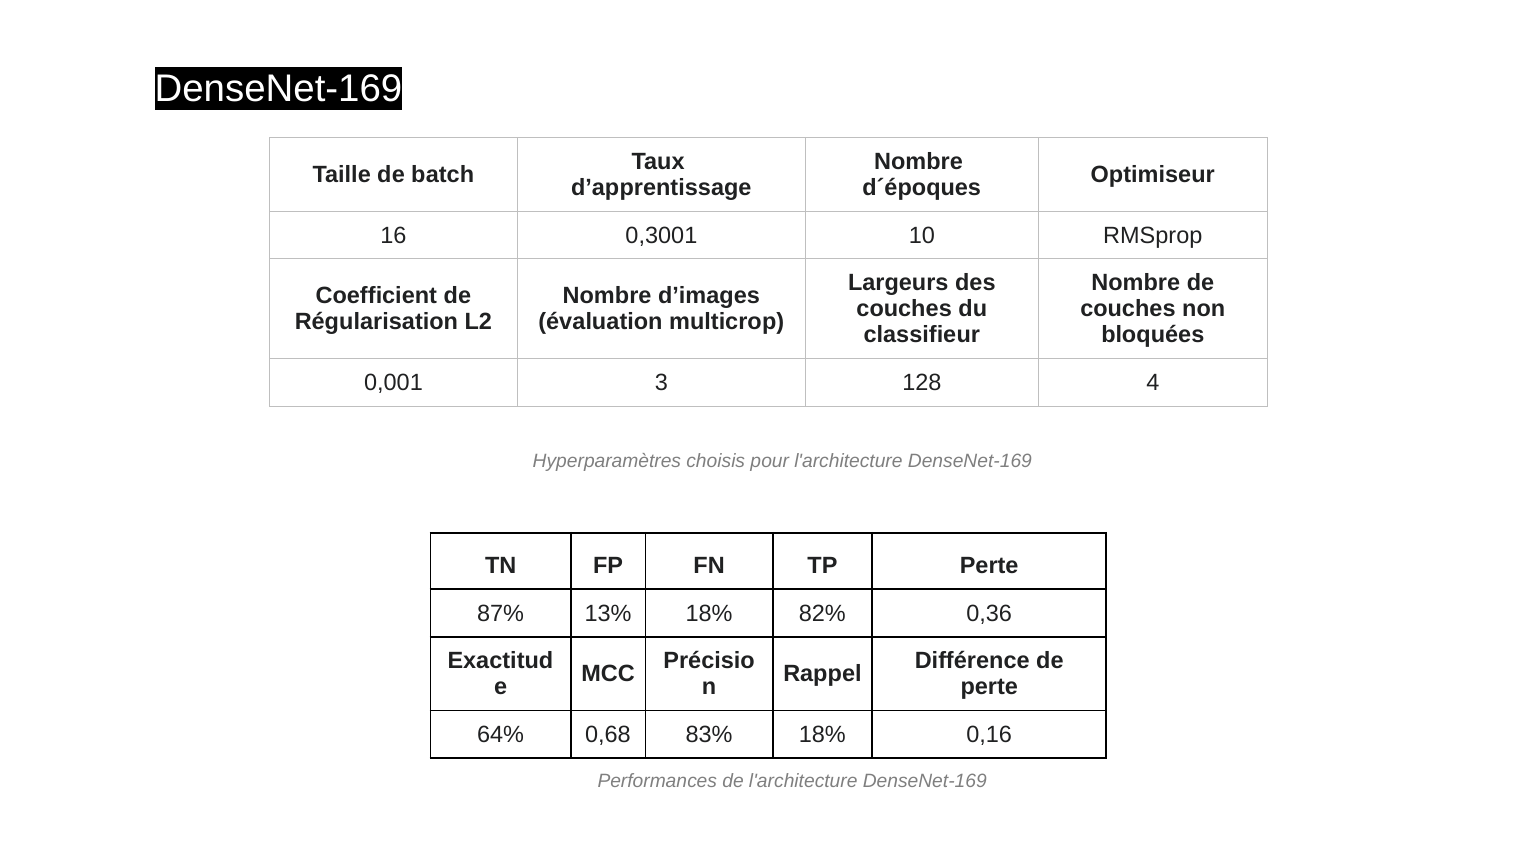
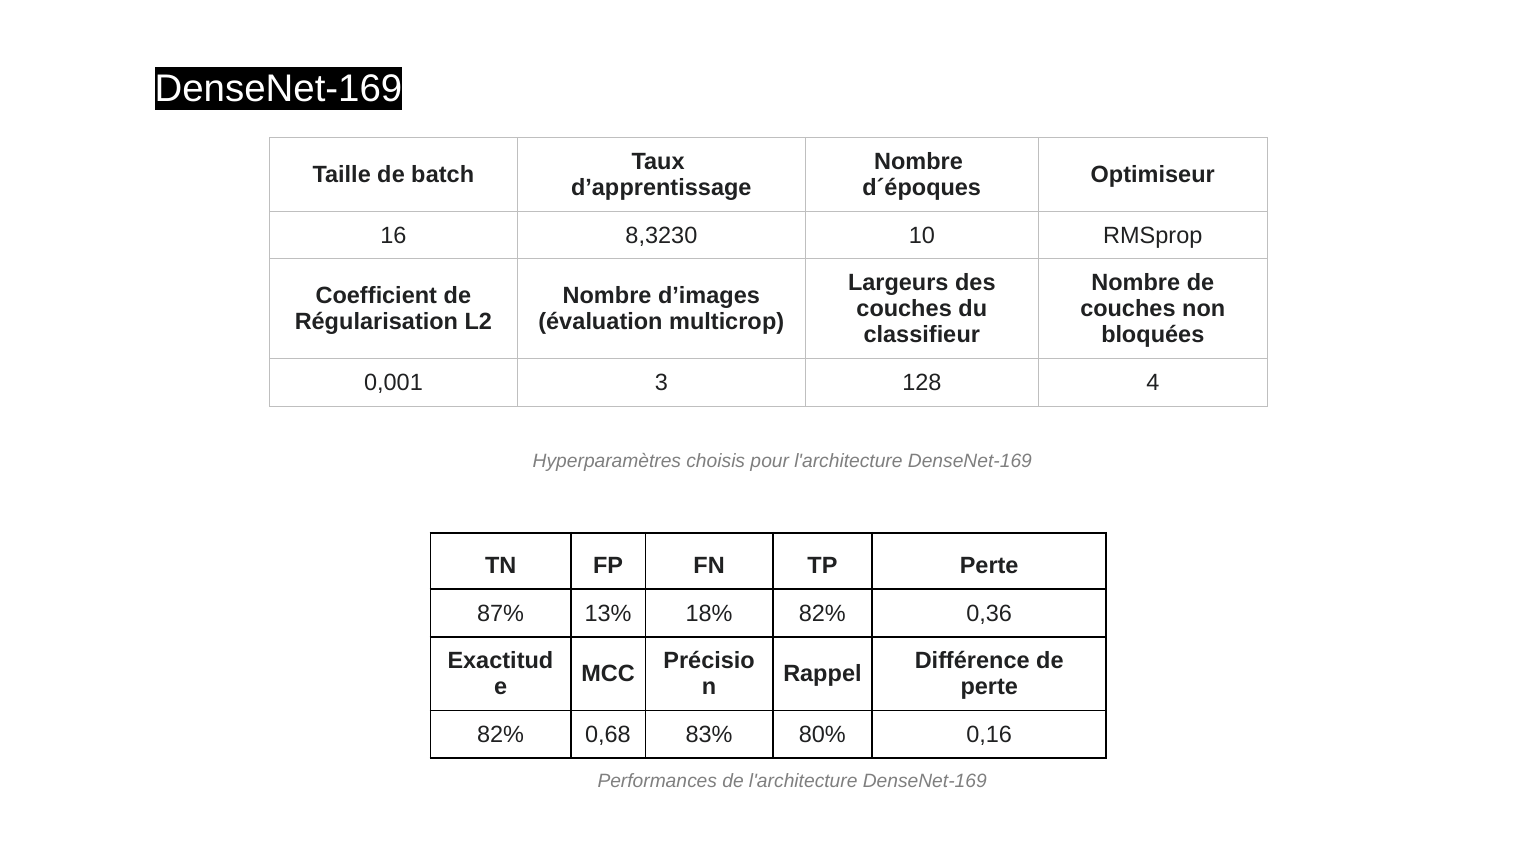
0,3001: 0,3001 -> 8,3230
64% at (501, 734): 64% -> 82%
83% 18%: 18% -> 80%
